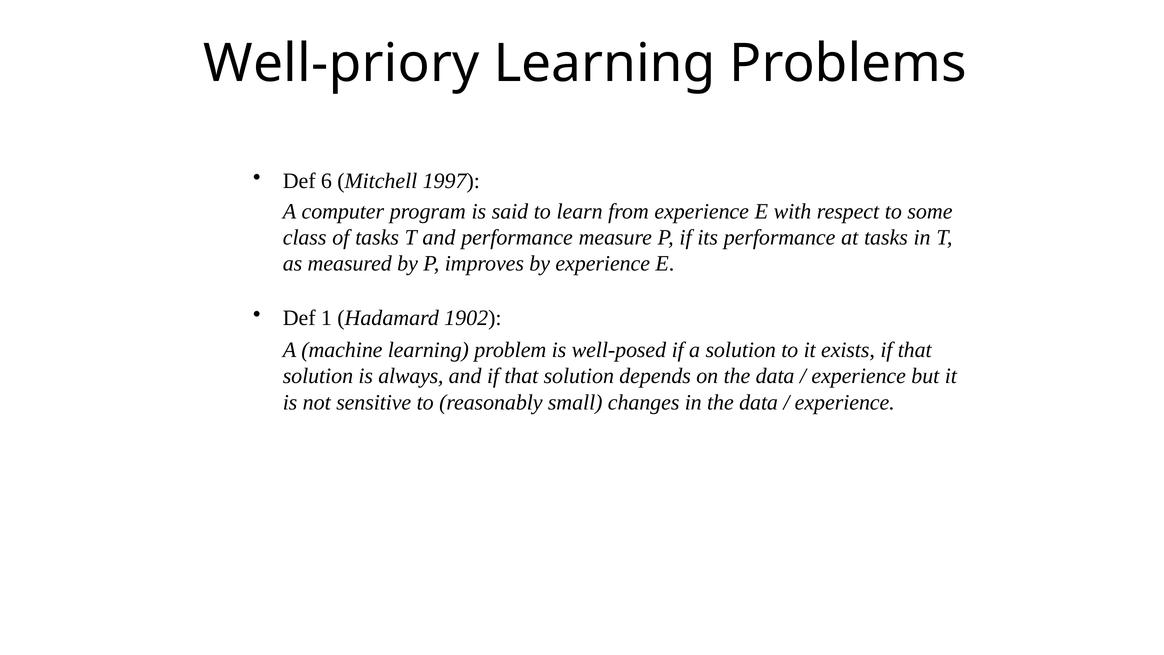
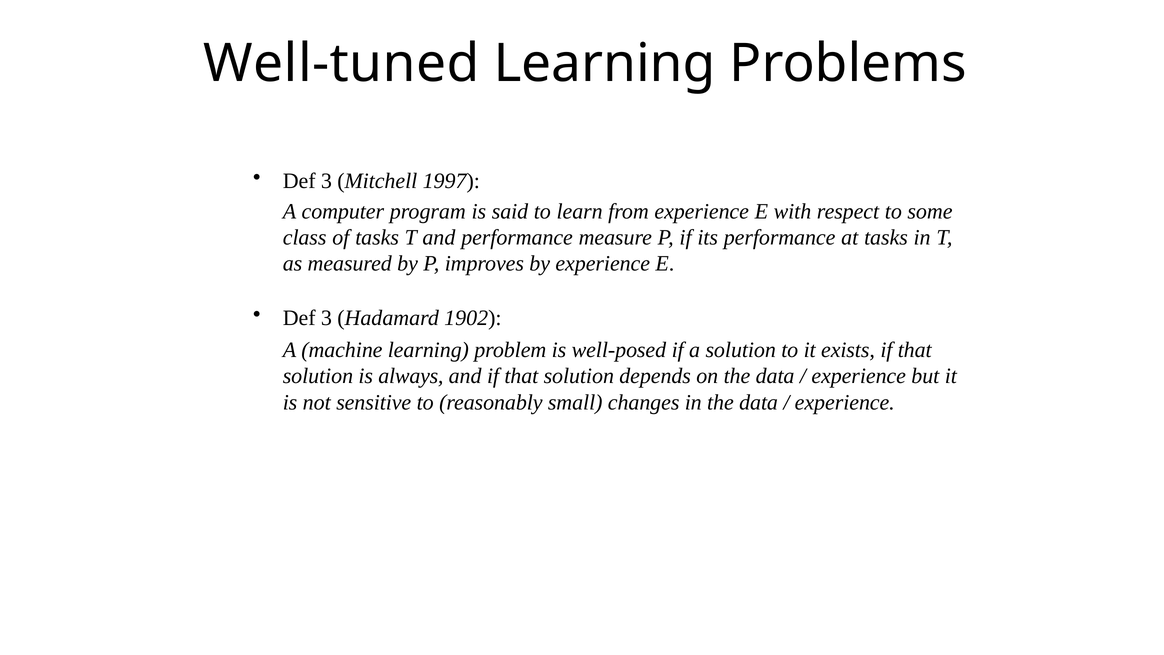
Well-priory: Well-priory -> Well-tuned
6 at (326, 181): 6 -> 3
1 at (326, 318): 1 -> 3
